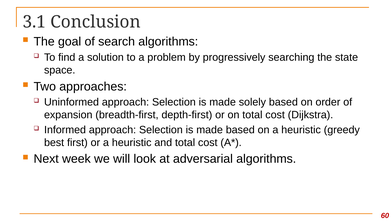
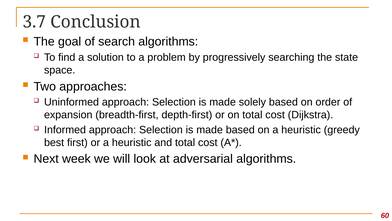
3.1: 3.1 -> 3.7
